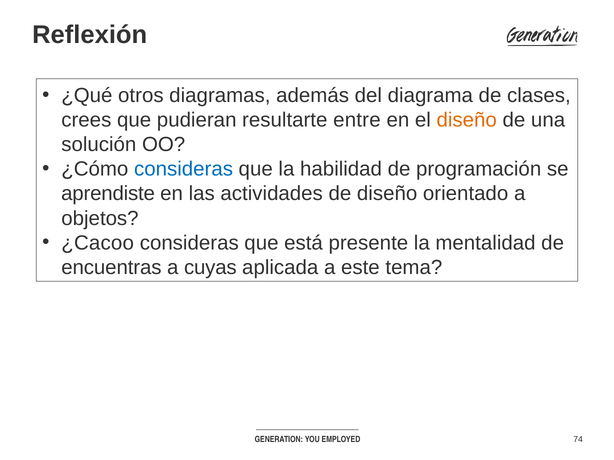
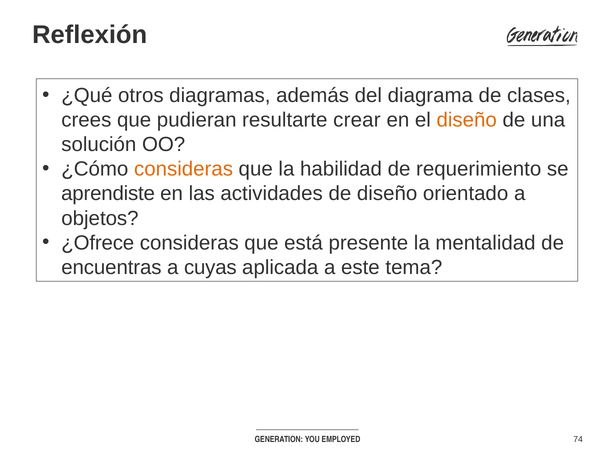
entre: entre -> crear
consideras at (184, 169) colour: blue -> orange
programación: programación -> requerimiento
¿Cacoo: ¿Cacoo -> ¿Ofrece
